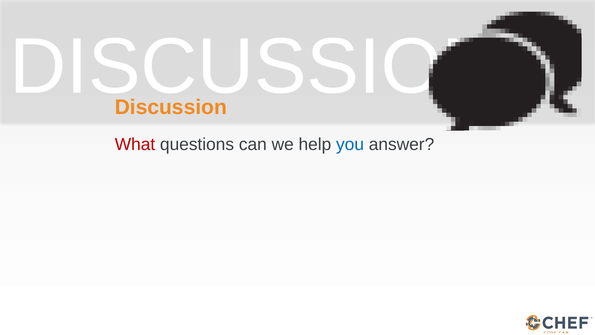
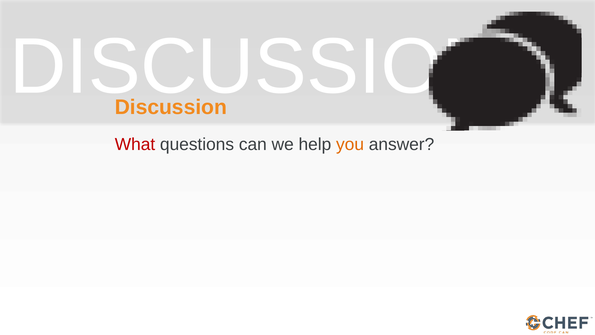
you colour: blue -> orange
